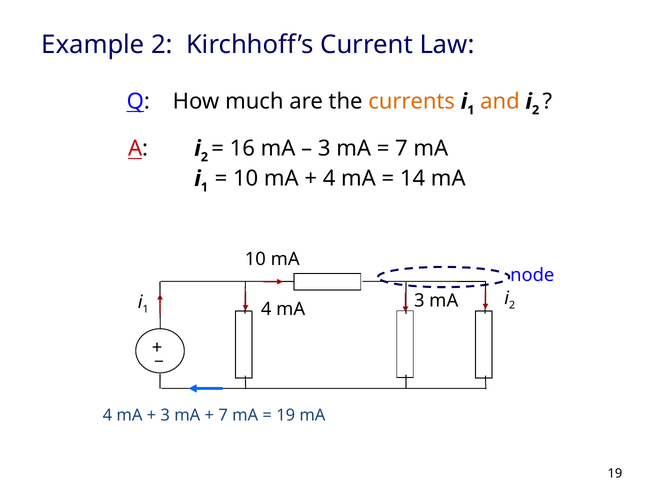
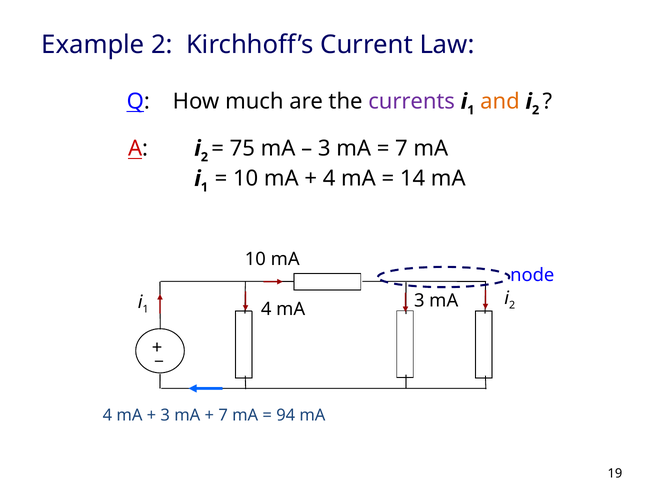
currents colour: orange -> purple
16: 16 -> 75
19 at (286, 415): 19 -> 94
